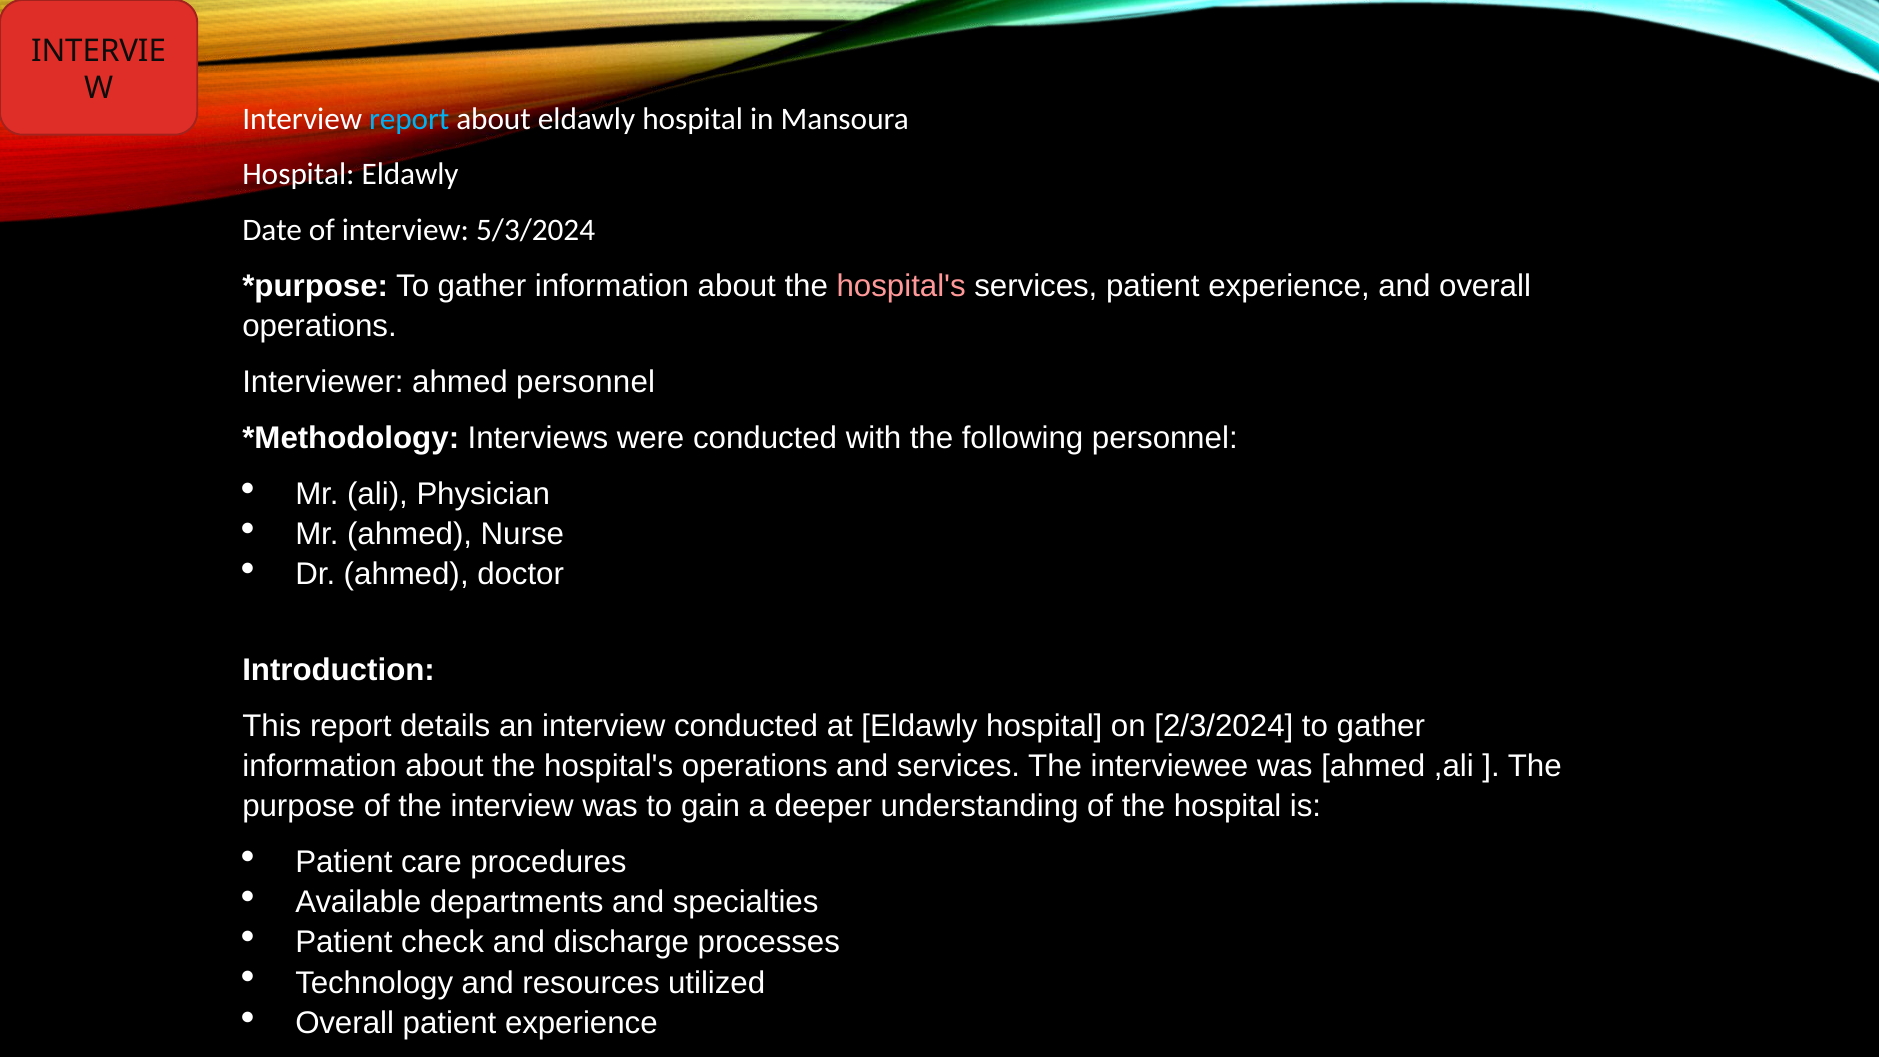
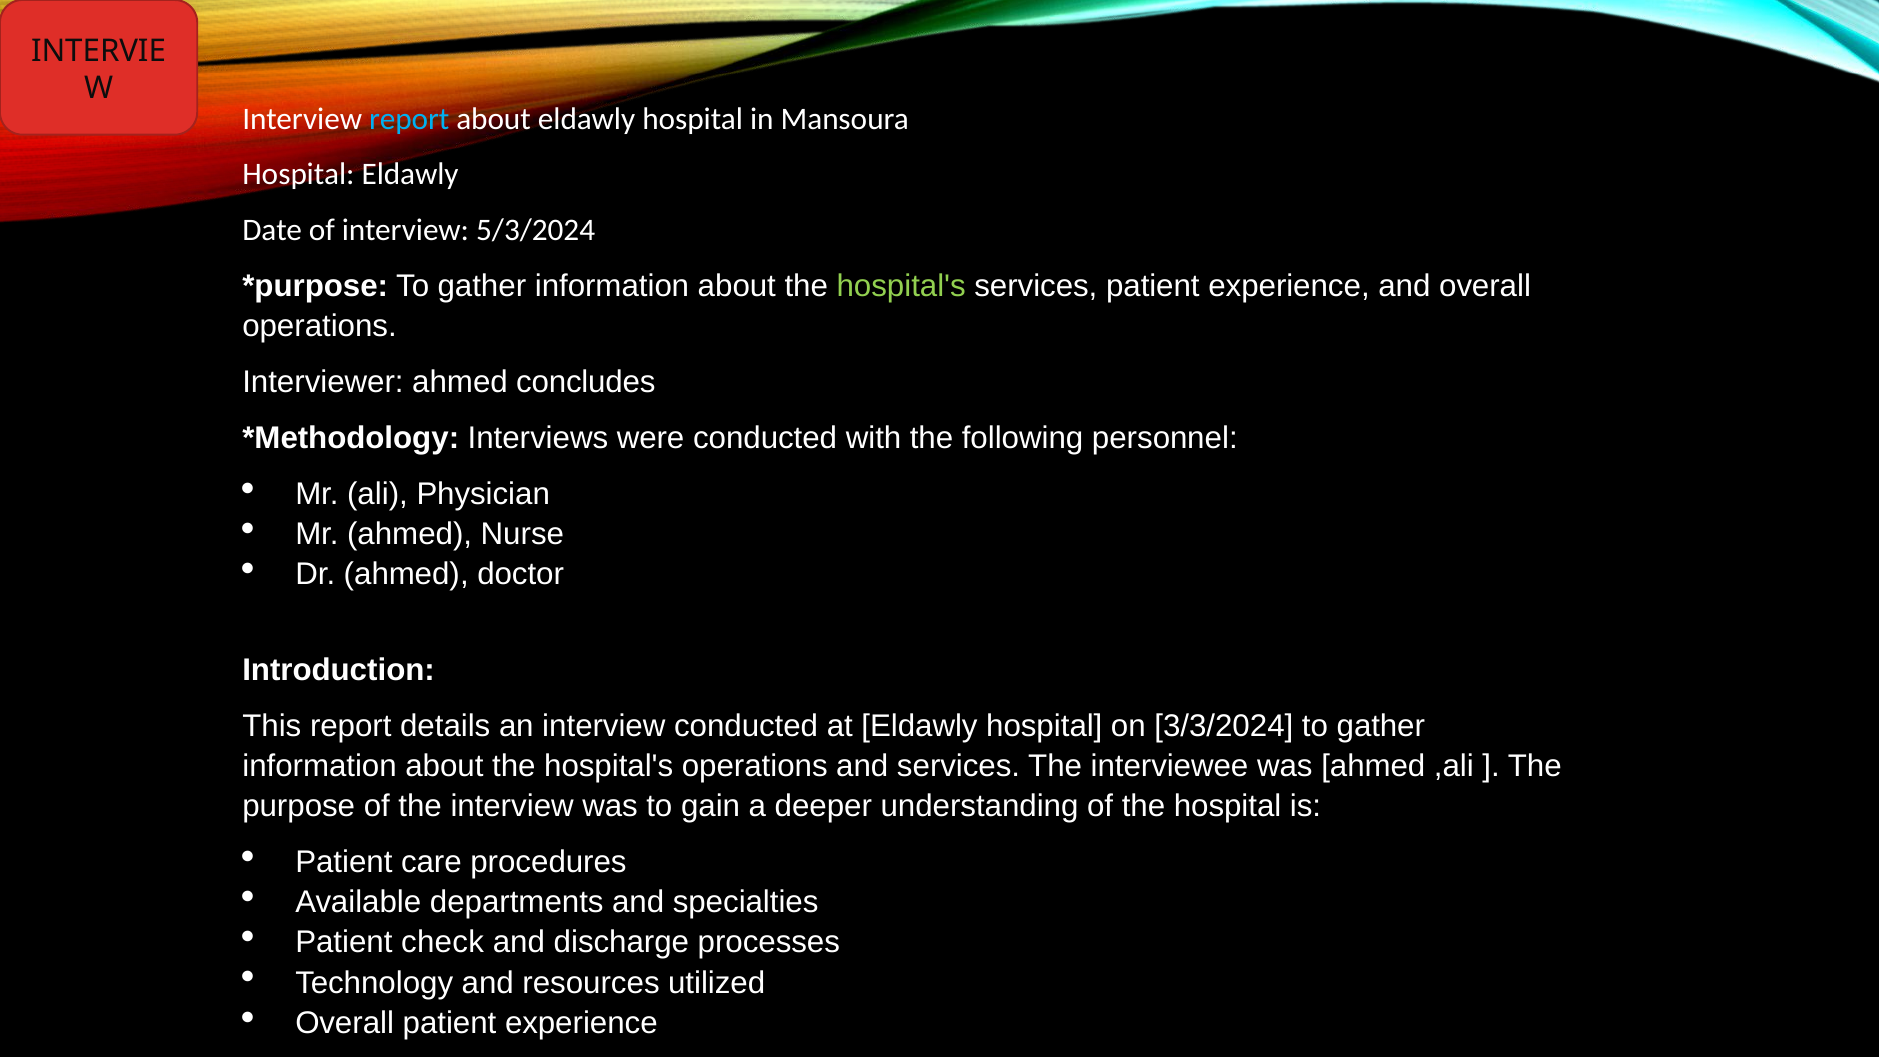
hospital's at (901, 286) colour: pink -> light green
ahmed personnel: personnel -> concludes
2/3/2024: 2/3/2024 -> 3/3/2024
